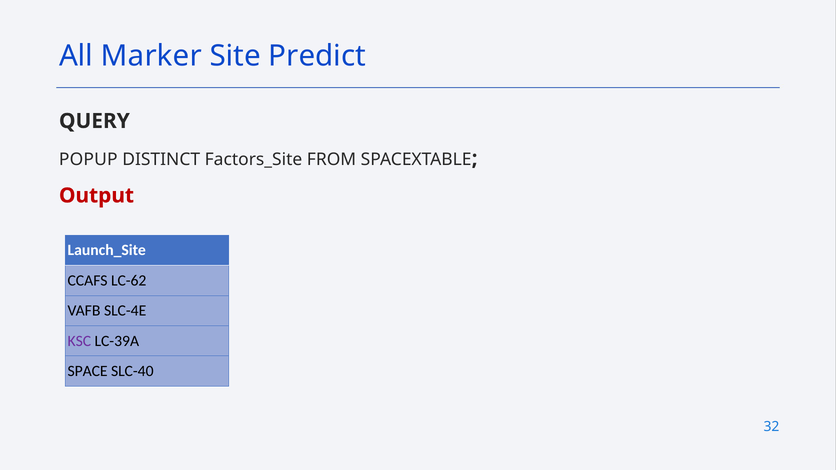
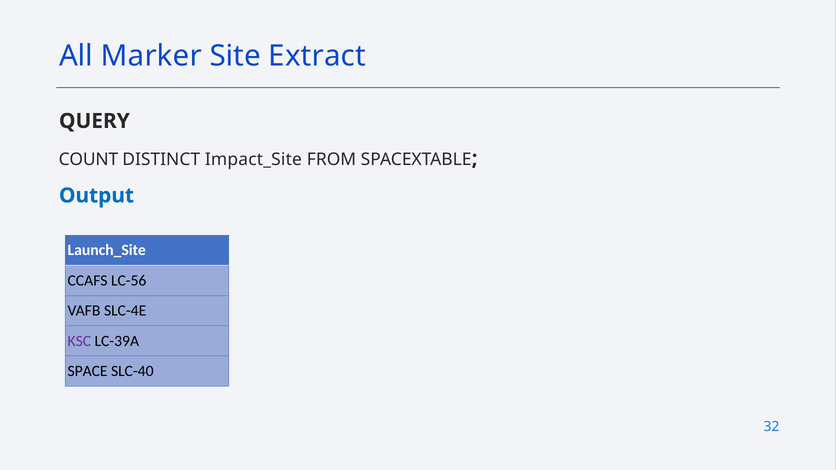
Predict: Predict -> Extract
POPUP: POPUP -> COUNT
Factors_Site: Factors_Site -> Impact_Site
Output colour: red -> blue
LC-62: LC-62 -> LC-56
